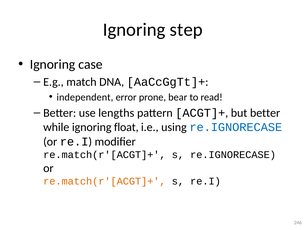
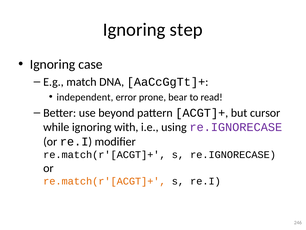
lengths: lengths -> beyond
but better: better -> cursor
float: float -> with
re.IGNORECASE at (236, 127) colour: blue -> purple
